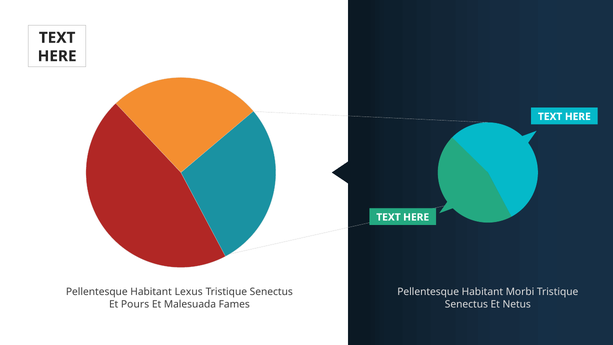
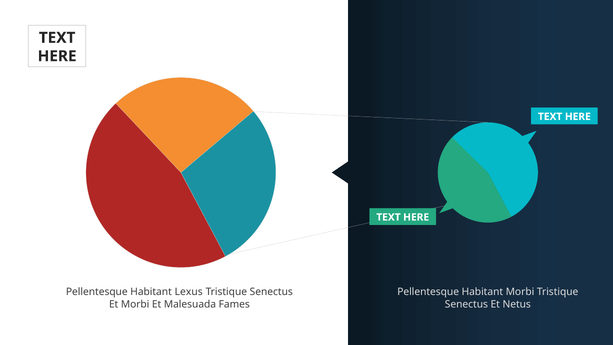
Et Pours: Pours -> Morbi
